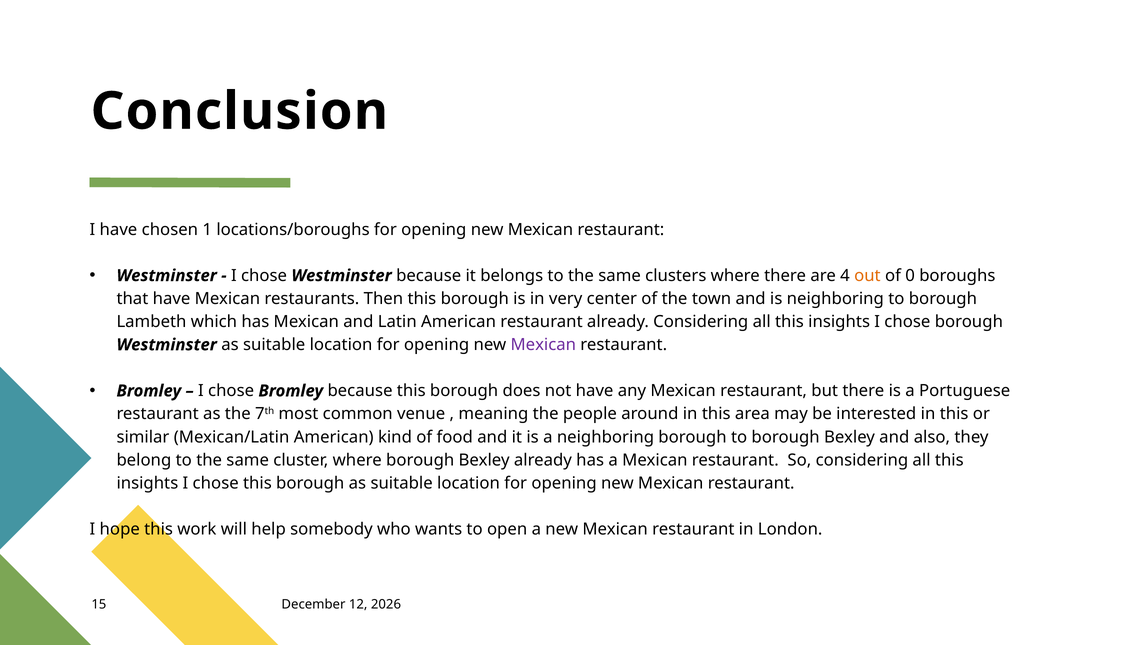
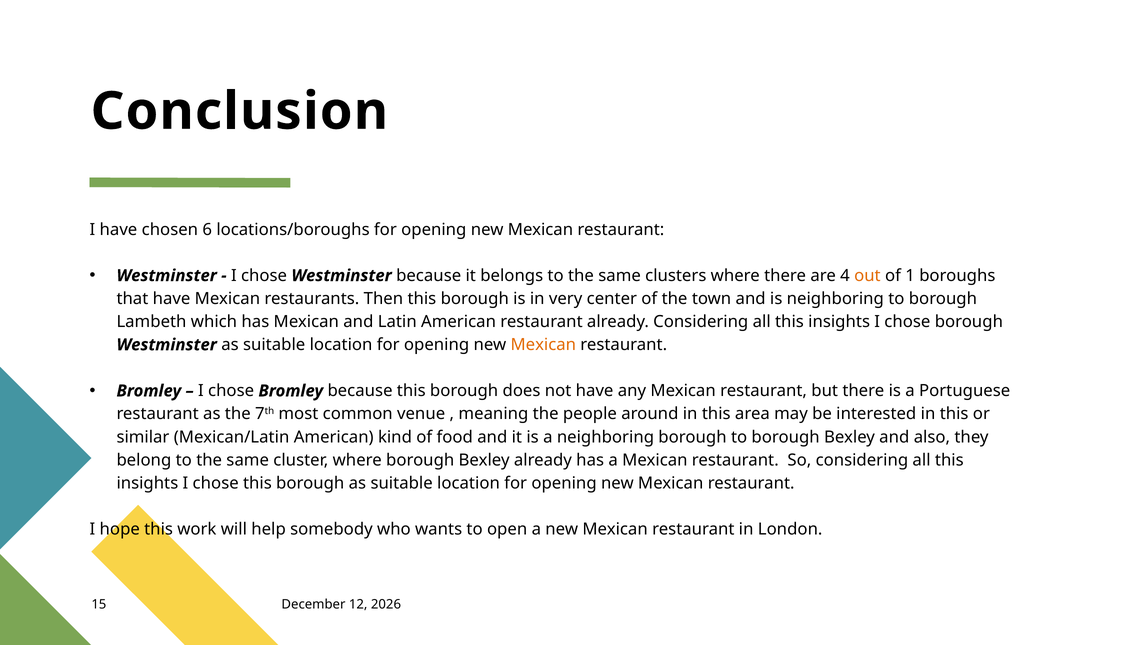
1: 1 -> 6
0: 0 -> 1
Mexican at (543, 345) colour: purple -> orange
